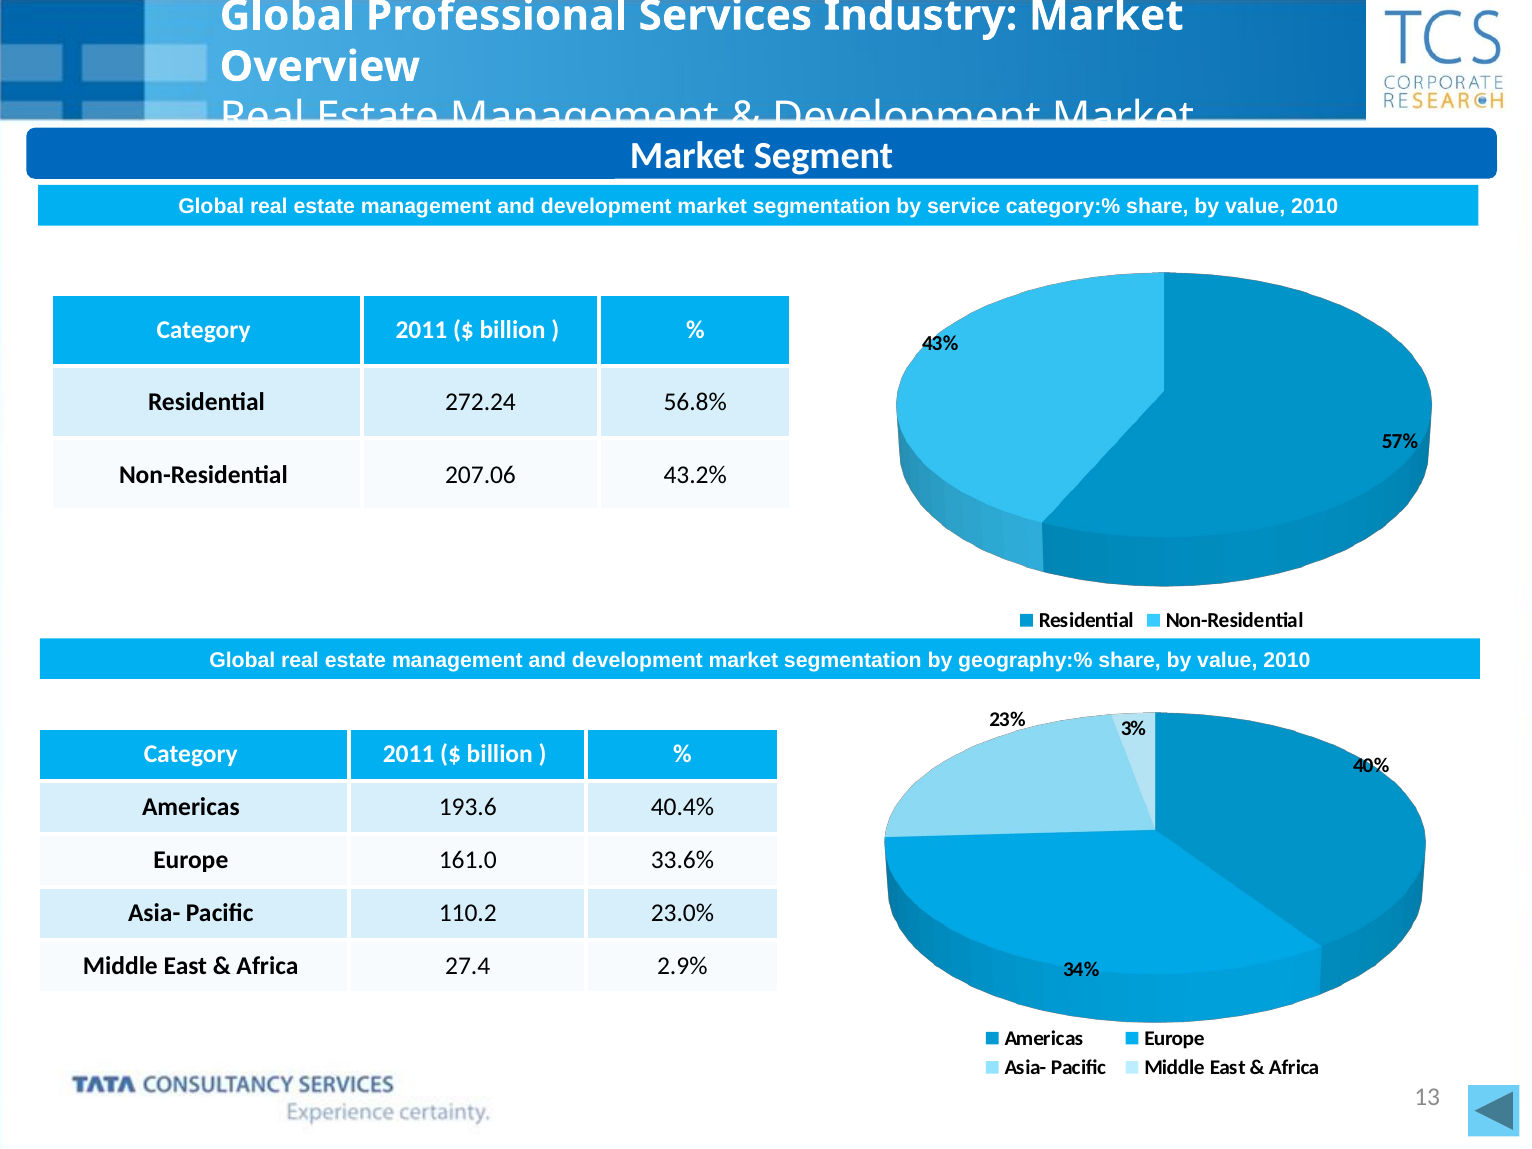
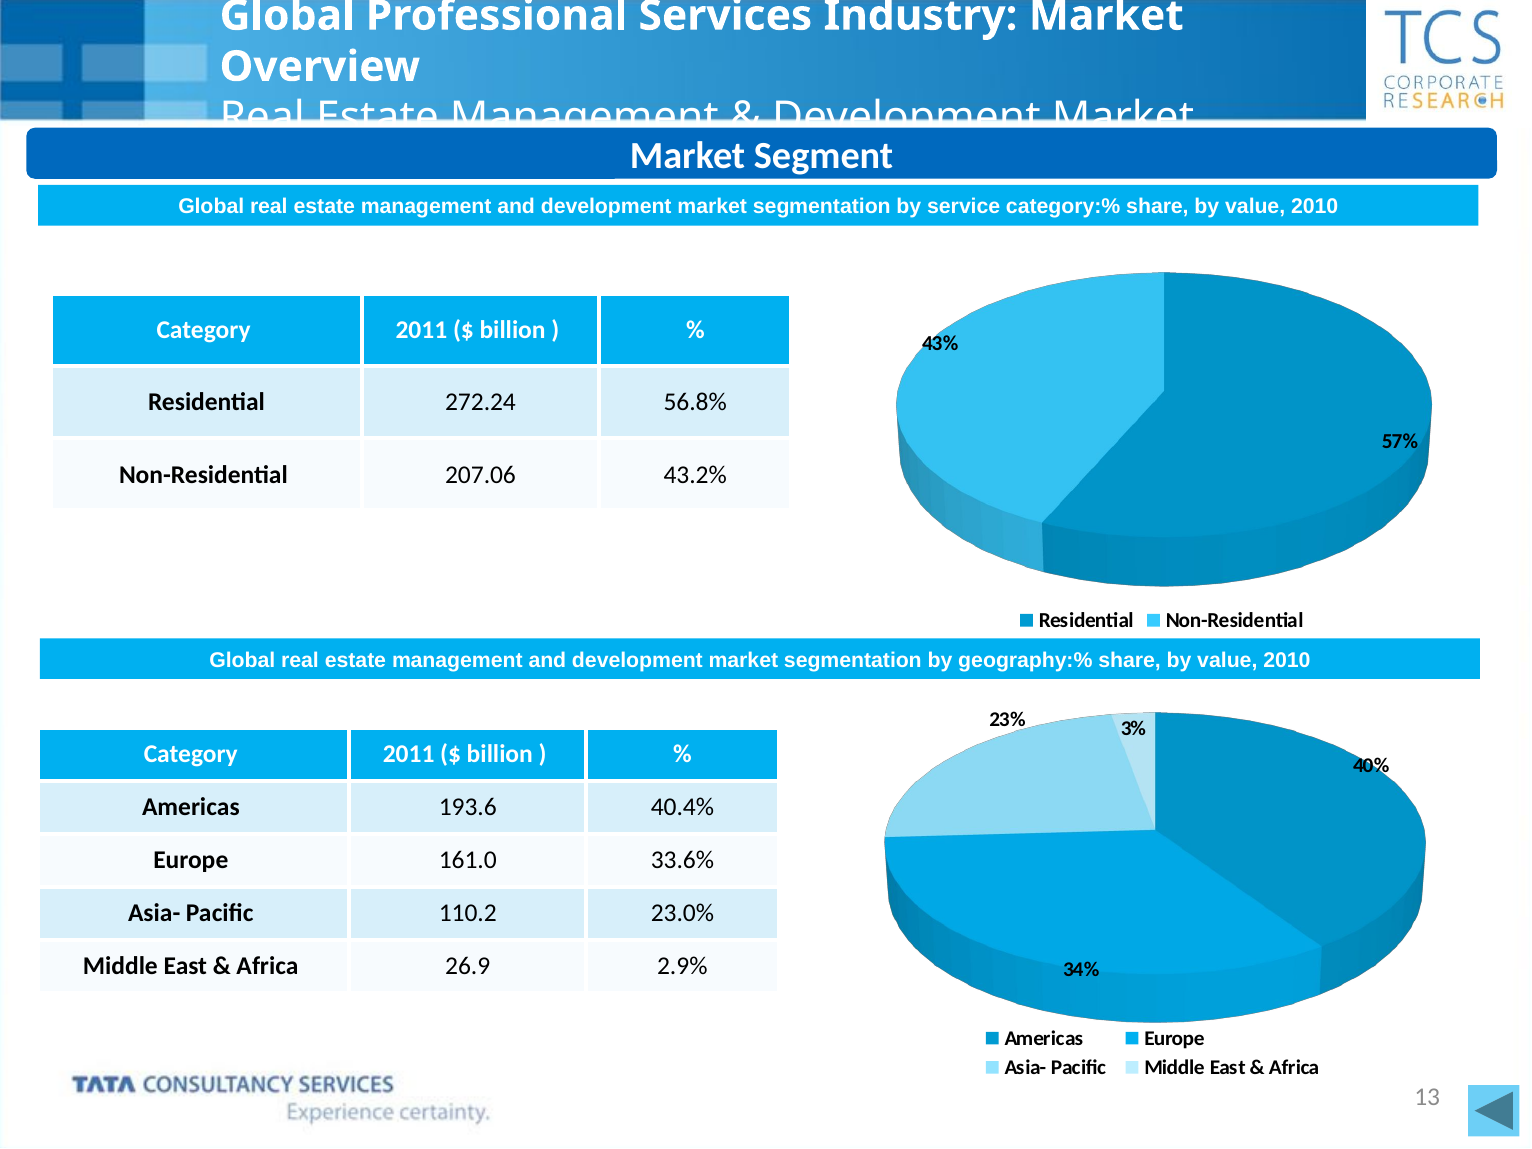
27.4: 27.4 -> 26.9
